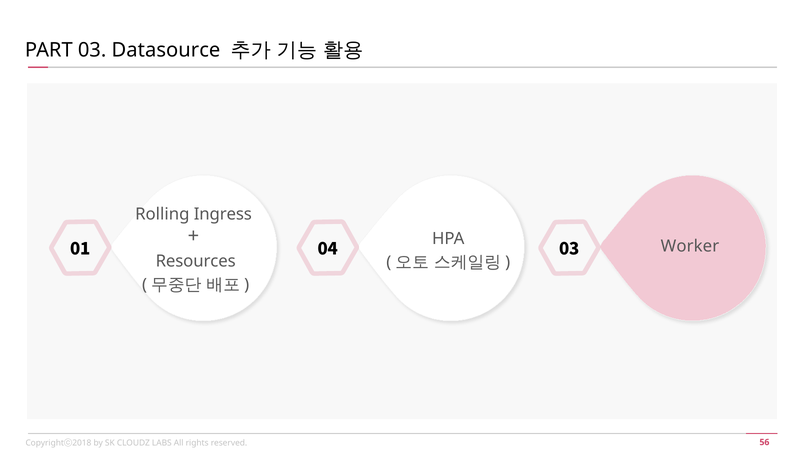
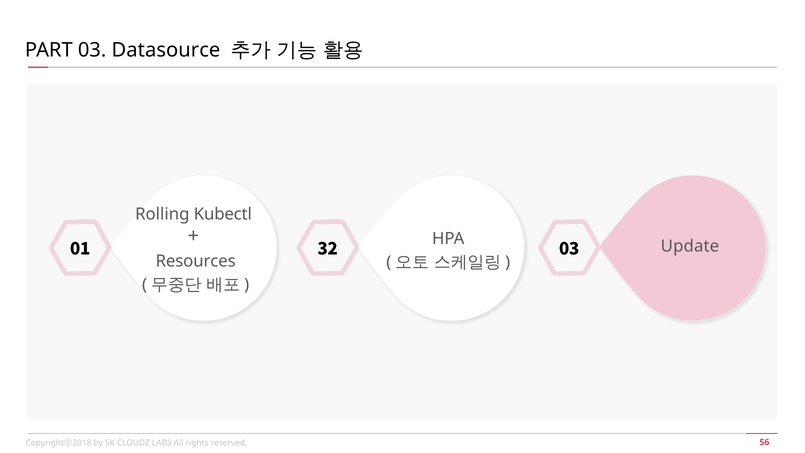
Ingress: Ingress -> Kubectl
04: 04 -> 32
Worker: Worker -> Update
